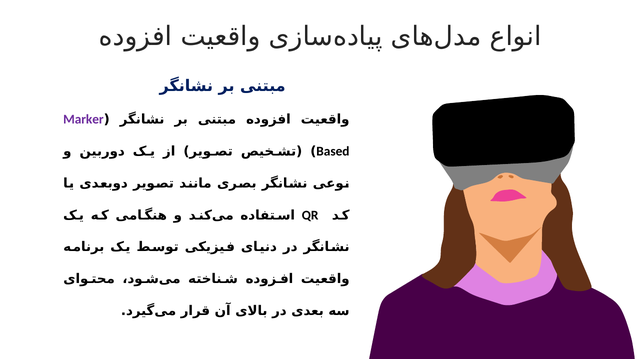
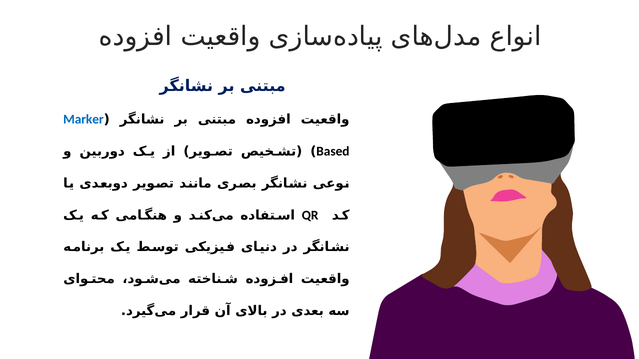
Marker colour: purple -> blue
